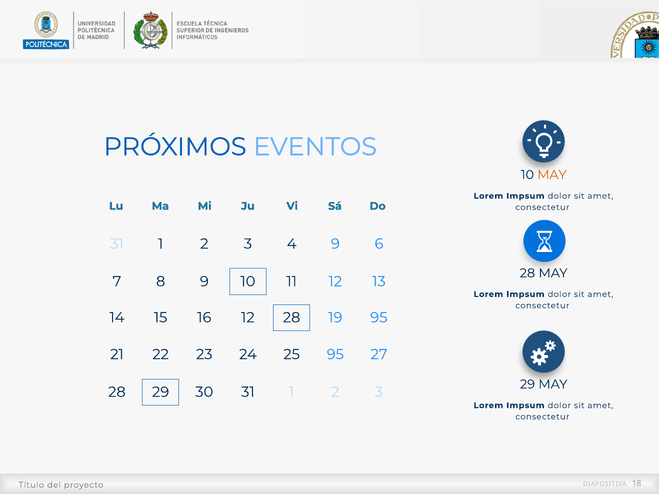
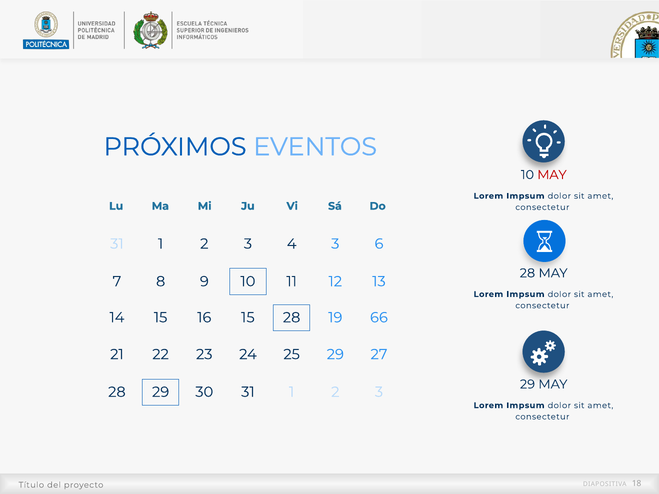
MAY at (552, 175) colour: orange -> red
4 9: 9 -> 3
16 12: 12 -> 15
19 95: 95 -> 66
25 95: 95 -> 29
